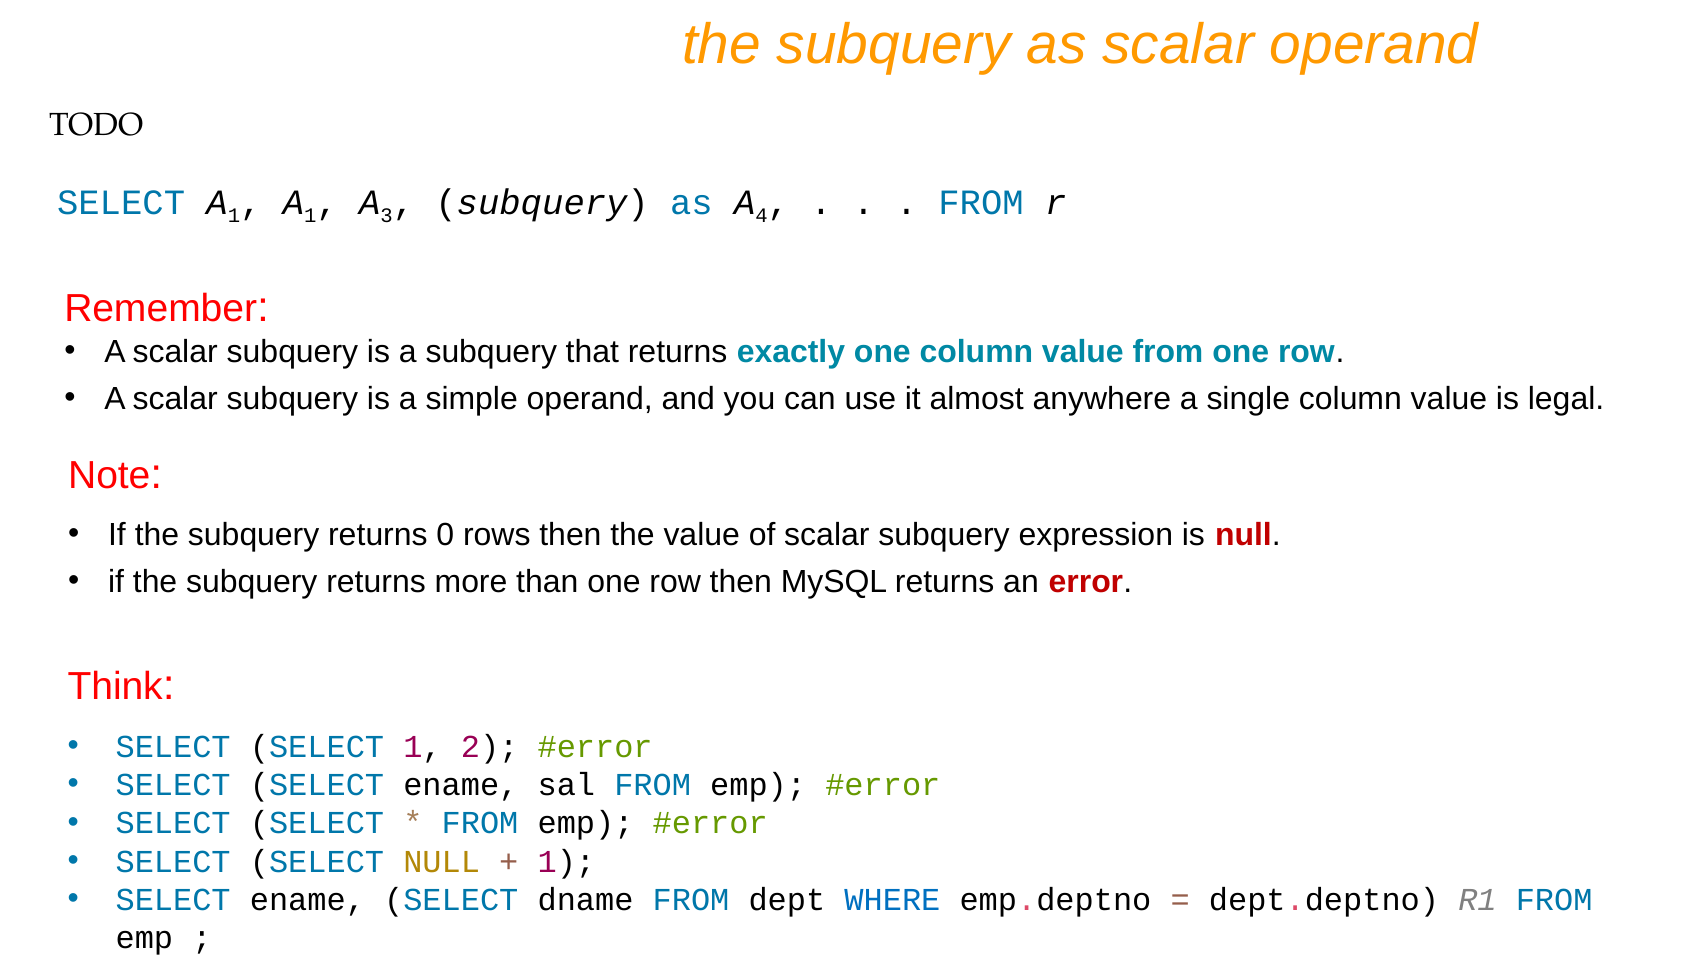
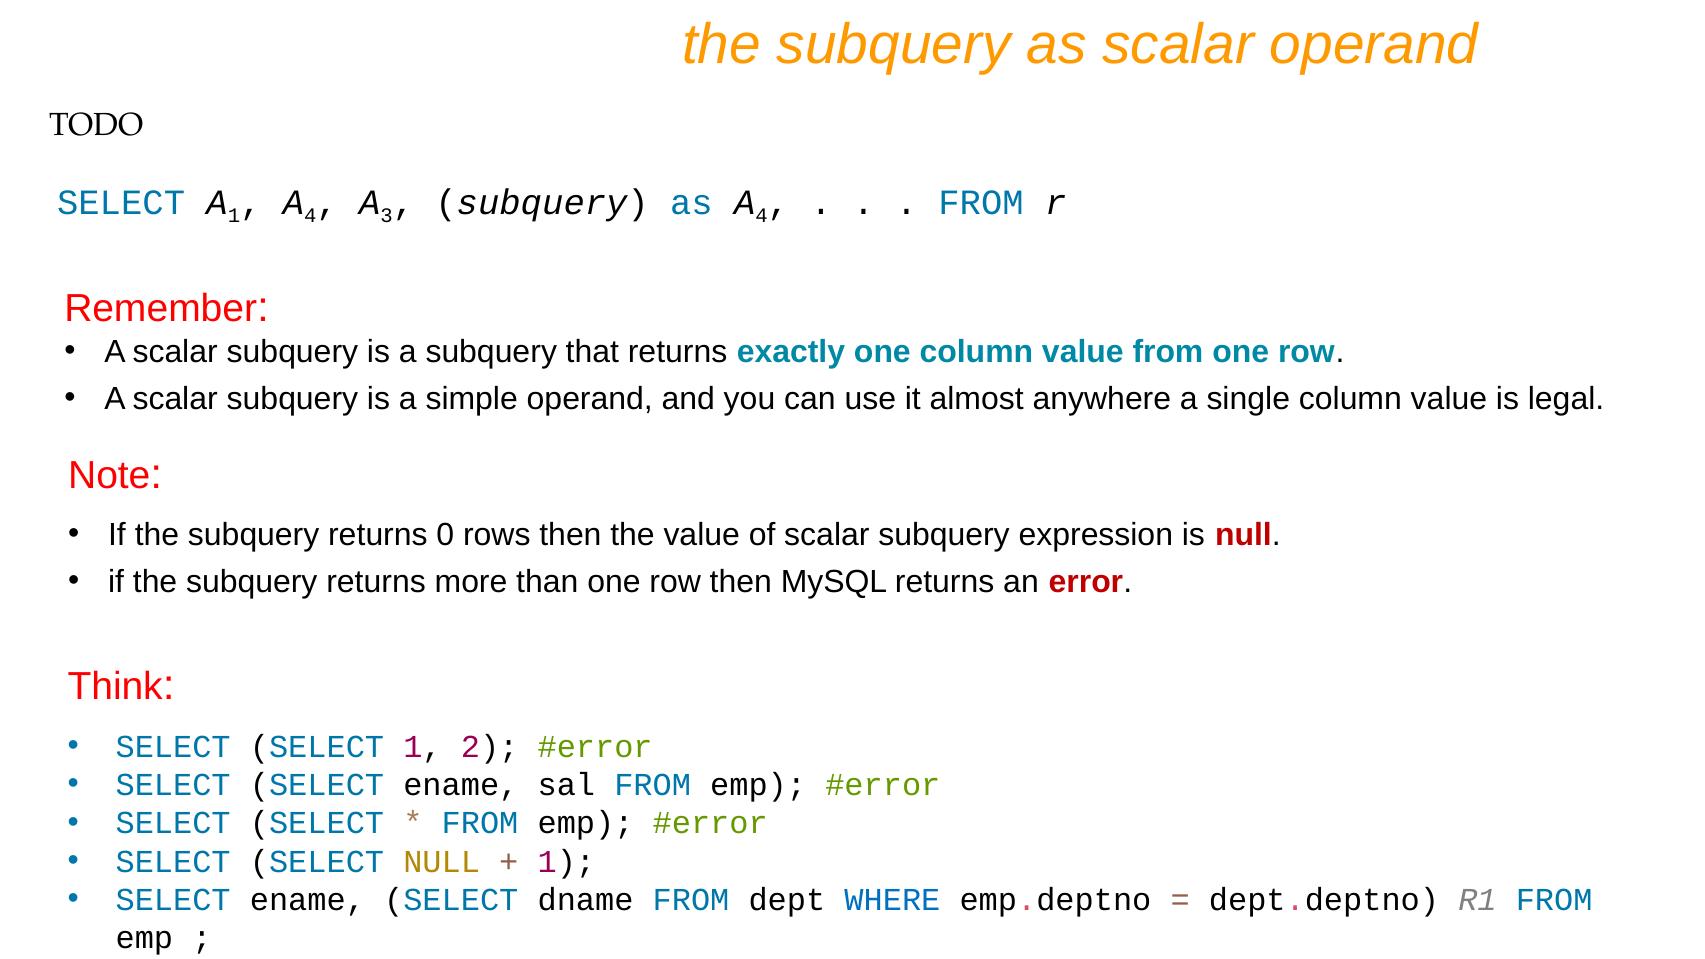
1 at (310, 216): 1 -> 4
